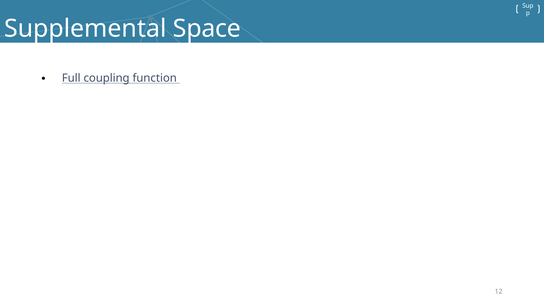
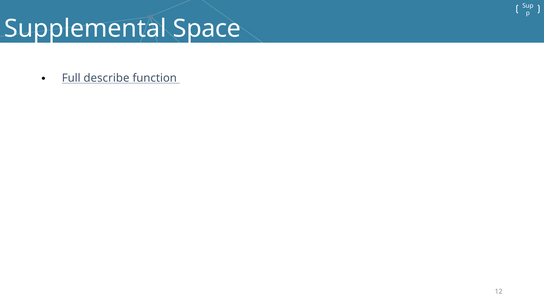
coupling: coupling -> describe
